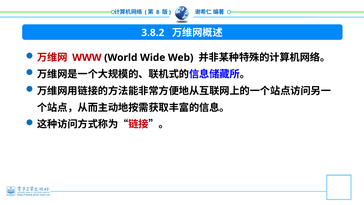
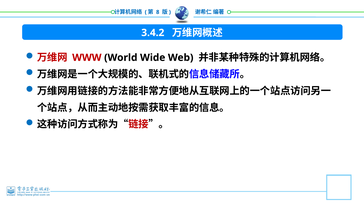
3.8.2: 3.8.2 -> 3.4.2
